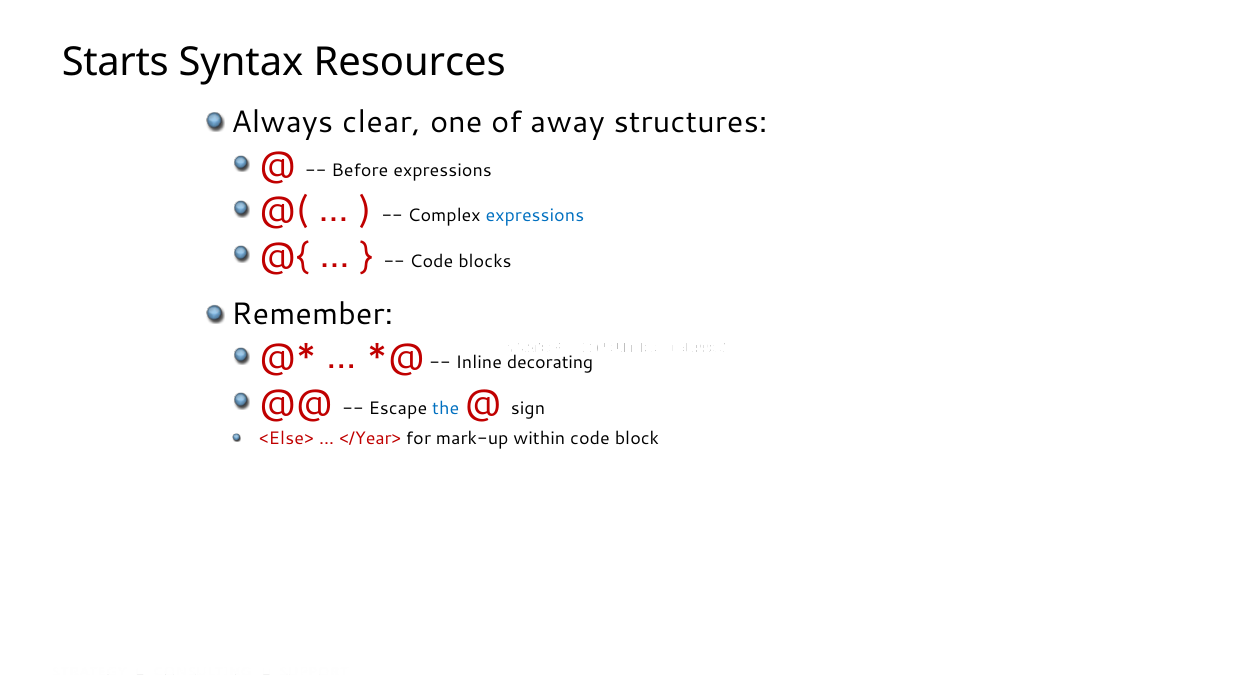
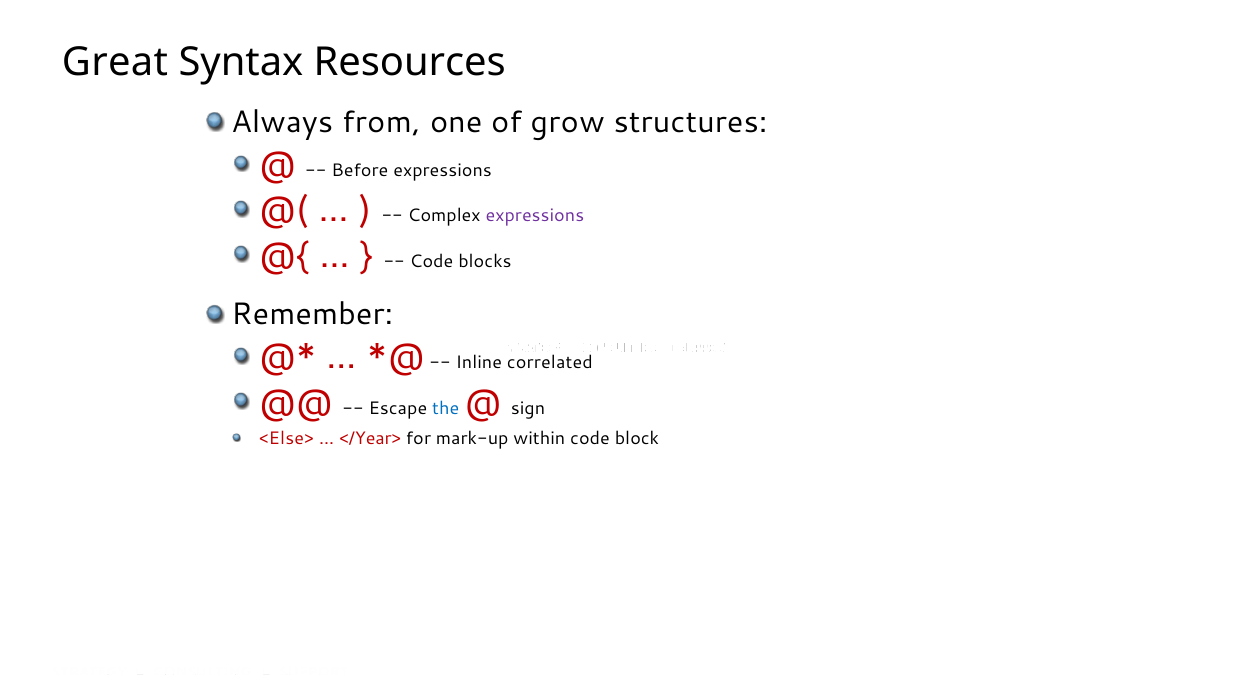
Starts: Starts -> Great
clear: clear -> from
away: away -> grow
expressions at (535, 216) colour: blue -> purple
decorating: decorating -> correlated
